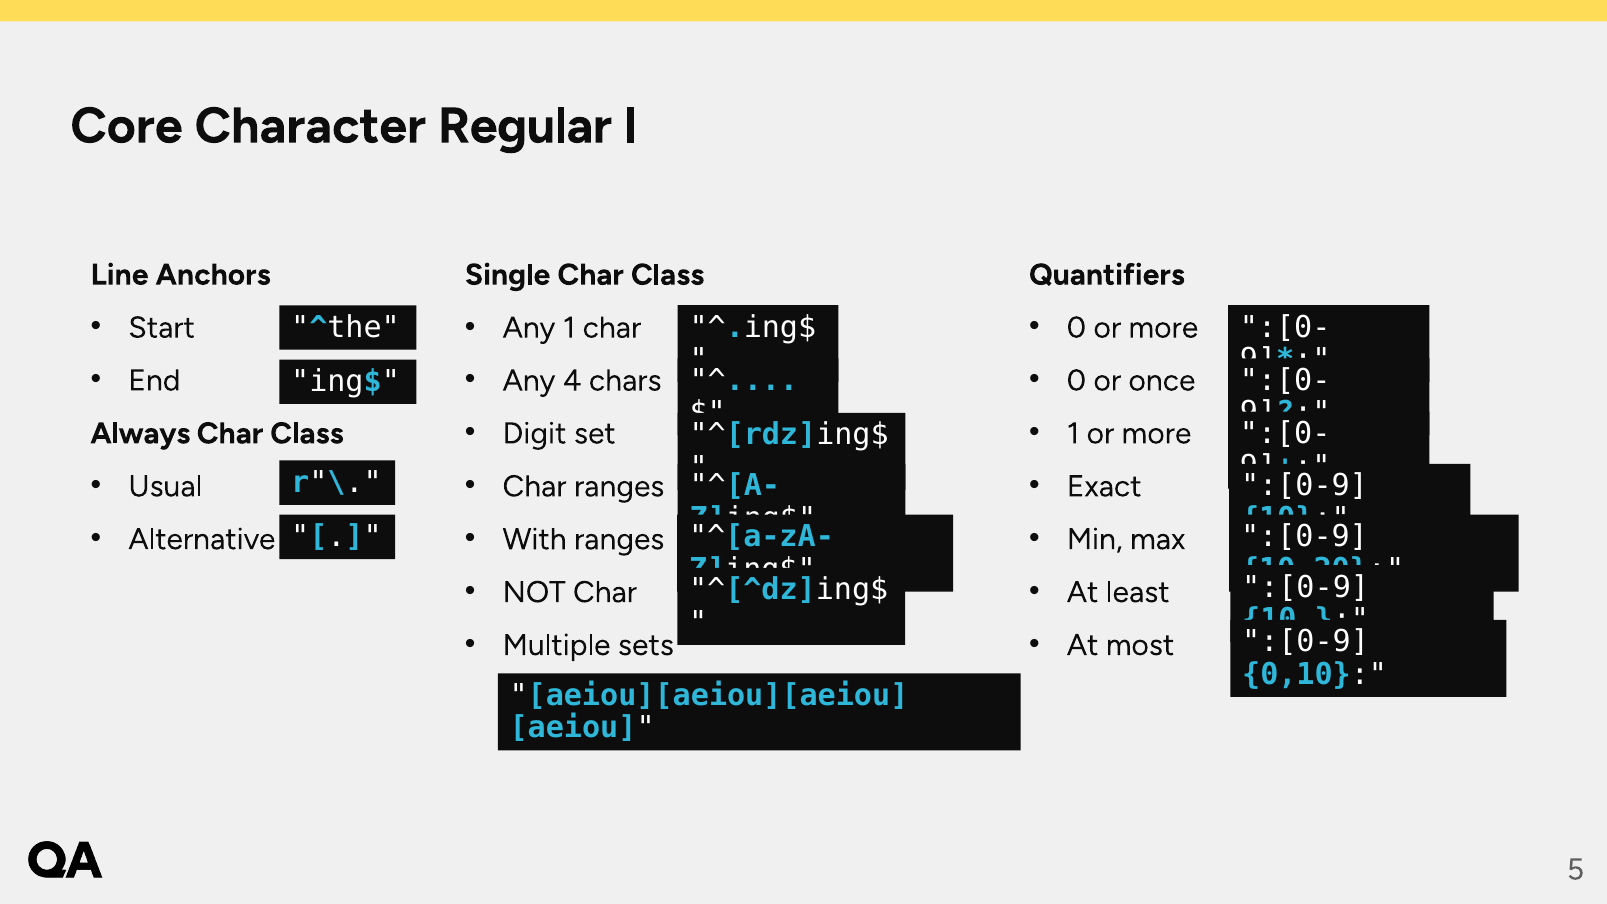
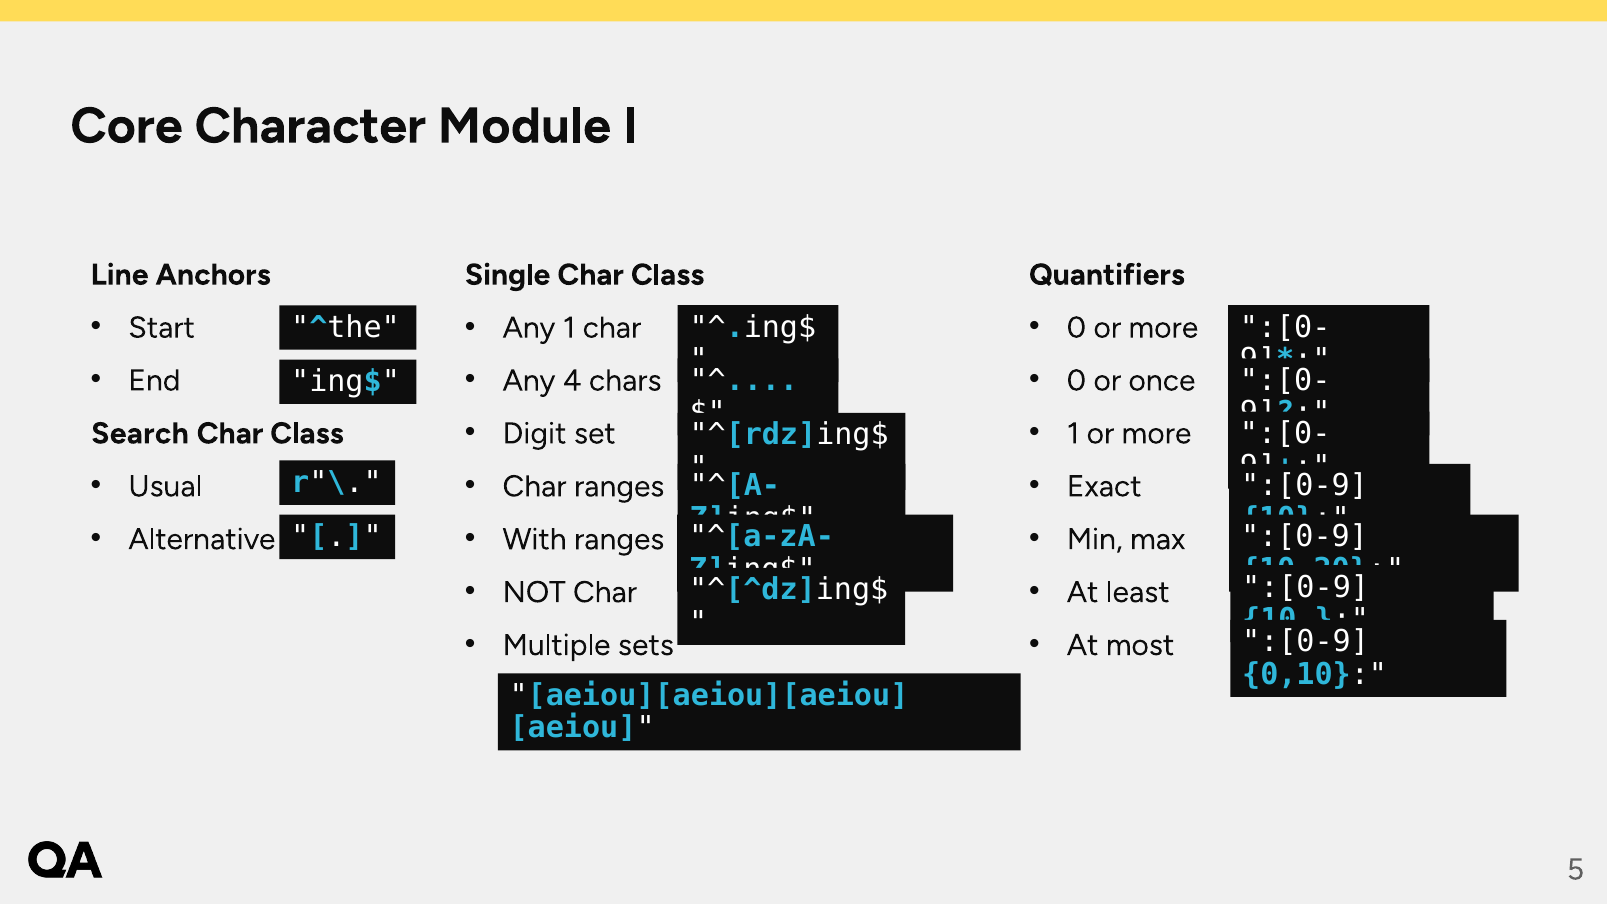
Regular: Regular -> Module
Always: Always -> Search
